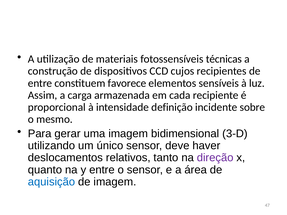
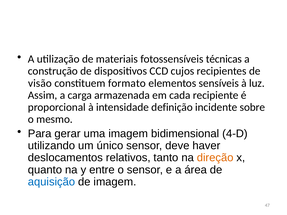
entre at (40, 83): entre -> visão
favorece: favorece -> formato
3-D: 3-D -> 4-D
direção colour: purple -> orange
